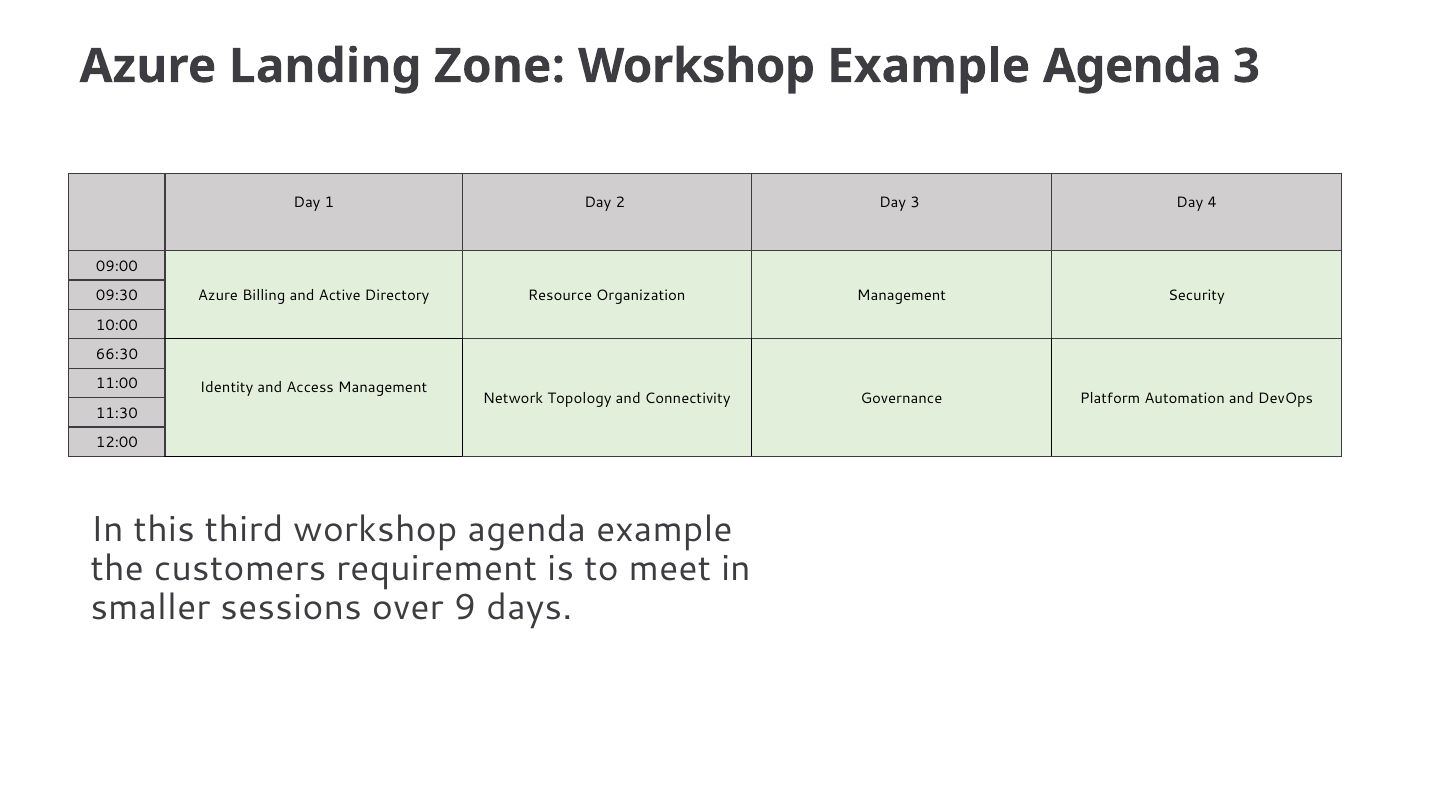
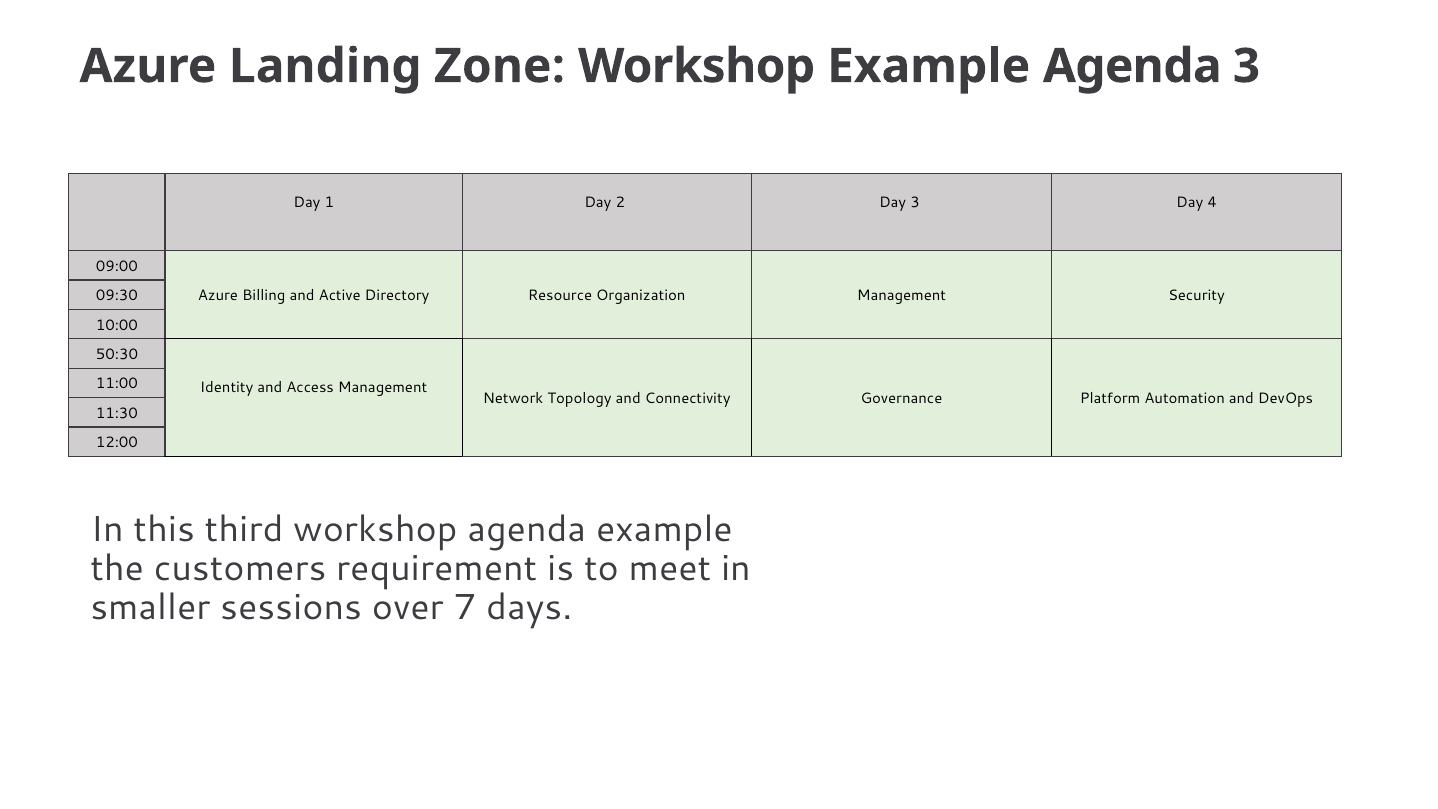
66:30: 66:30 -> 50:30
9: 9 -> 7
